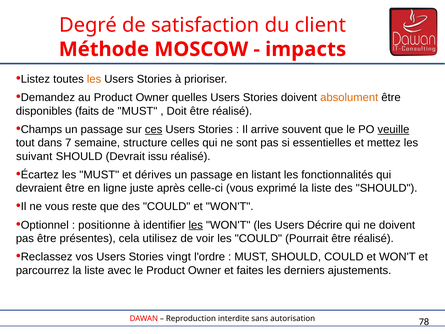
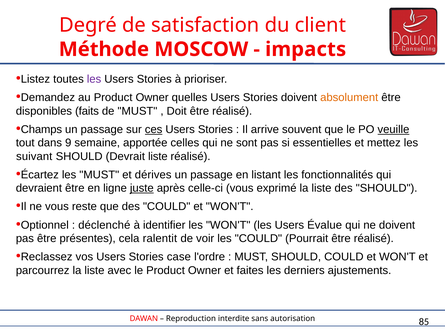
les at (94, 79) colour: orange -> purple
7: 7 -> 9
structure: structure -> apportée
Devrait issu: issu -> liste
juste underline: none -> present
positionne: positionne -> déclenché
les at (196, 225) underline: present -> none
Décrire: Décrire -> Évalue
utilisez: utilisez -> ralentit
vingt: vingt -> case
78: 78 -> 85
